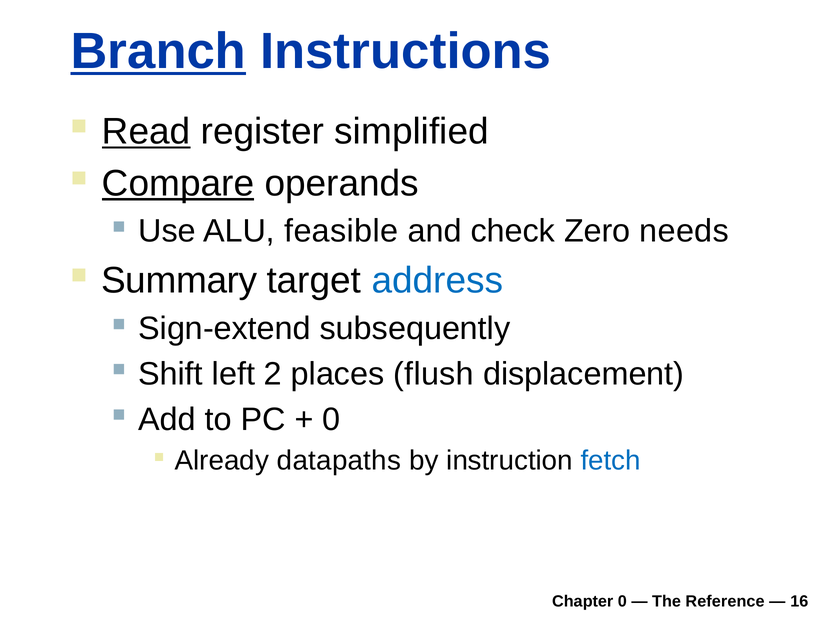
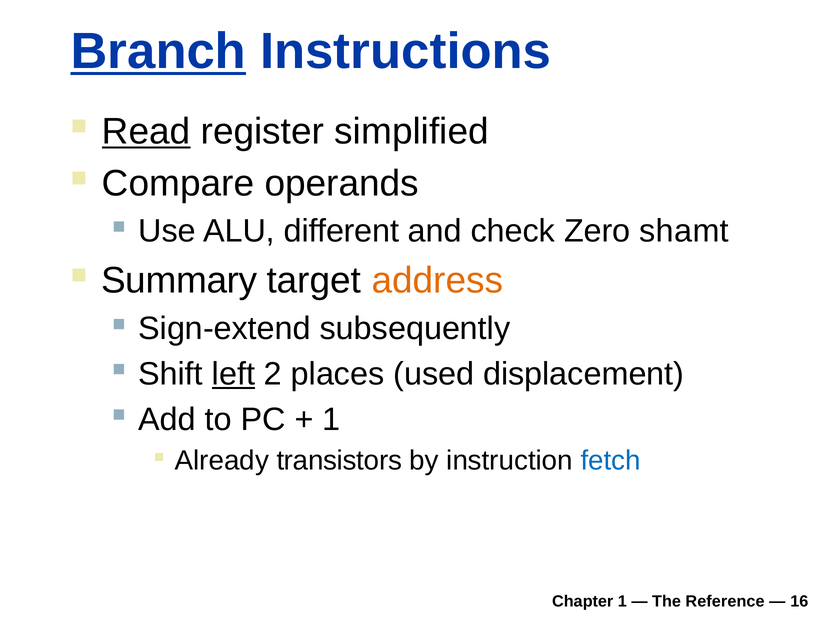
Compare underline: present -> none
feasible: feasible -> different
needs: needs -> shamt
address colour: blue -> orange
left underline: none -> present
flush: flush -> used
0 at (331, 419): 0 -> 1
datapaths: datapaths -> transistors
Chapter 0: 0 -> 1
